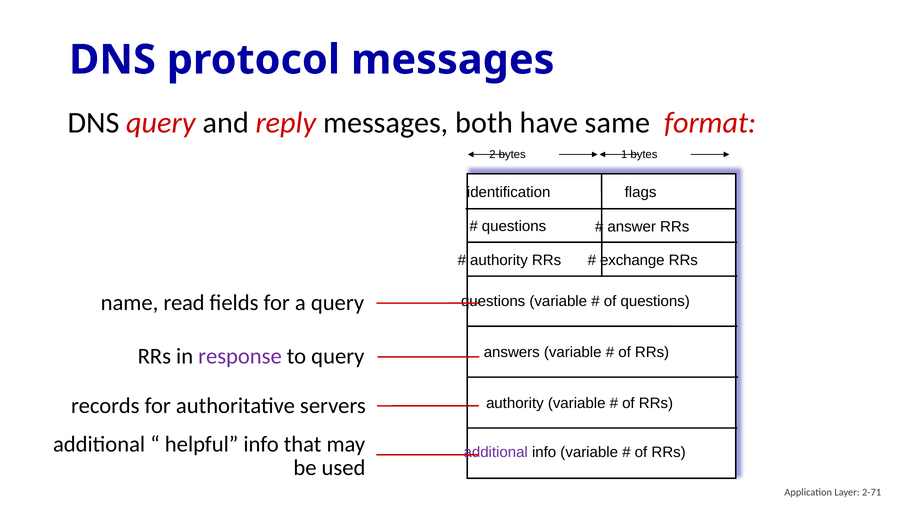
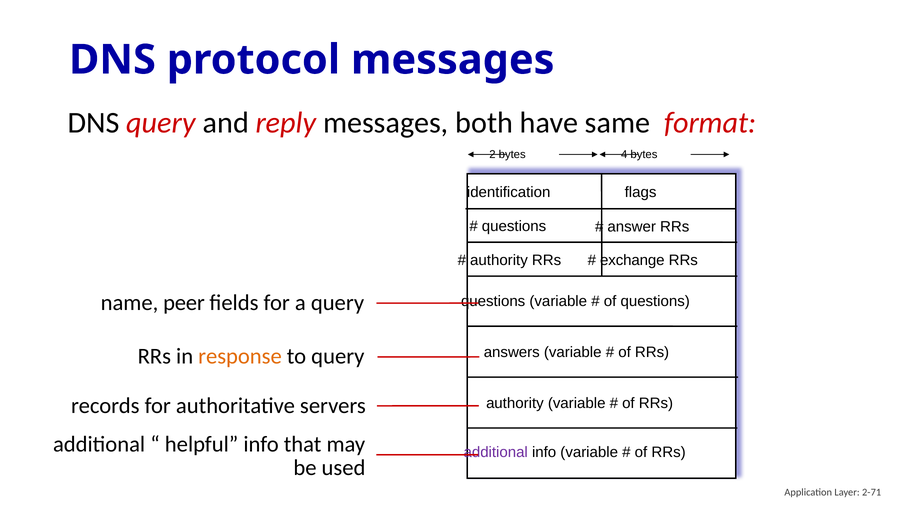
1: 1 -> 4
read: read -> peer
response colour: purple -> orange
